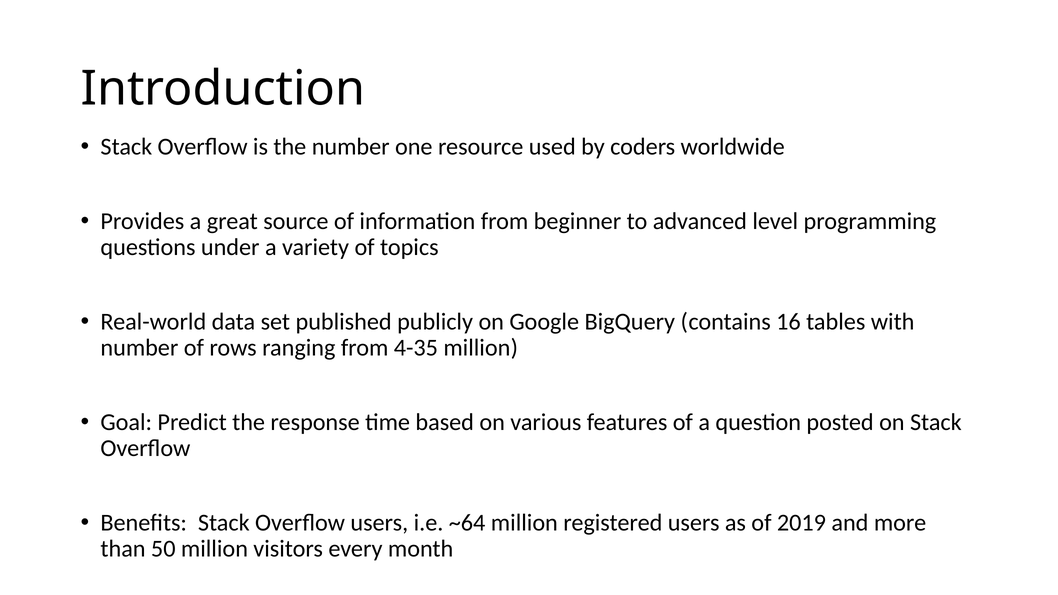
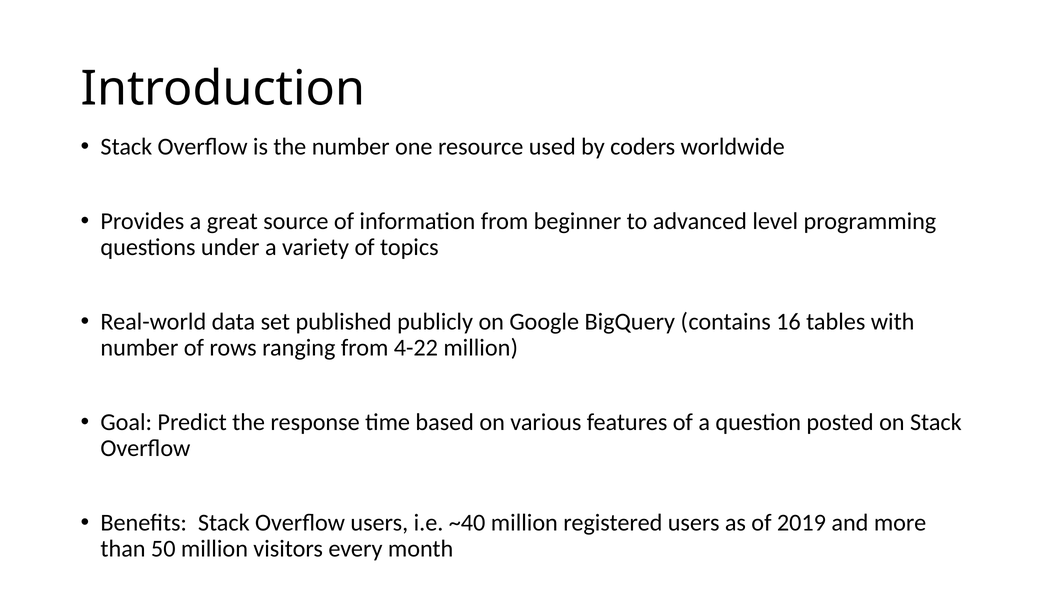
4-35: 4-35 -> 4-22
~64: ~64 -> ~40
